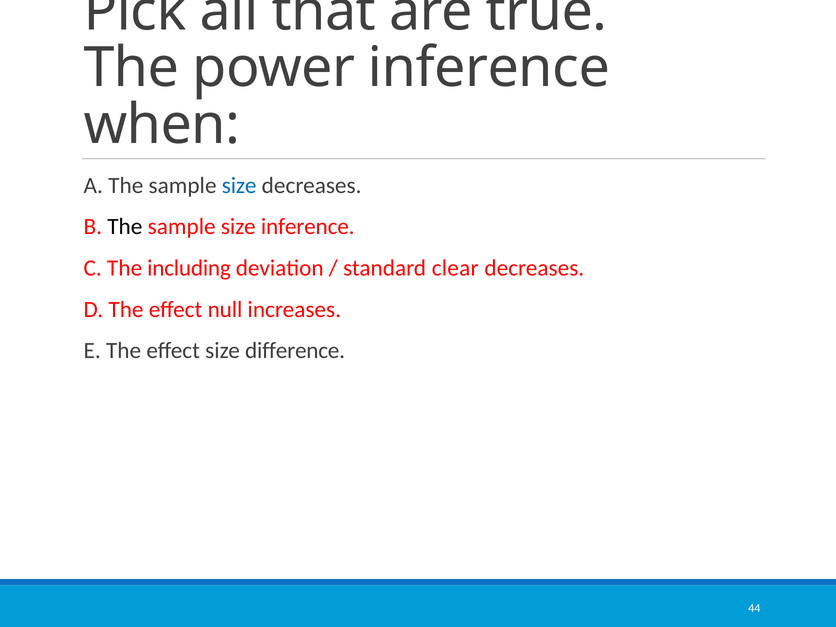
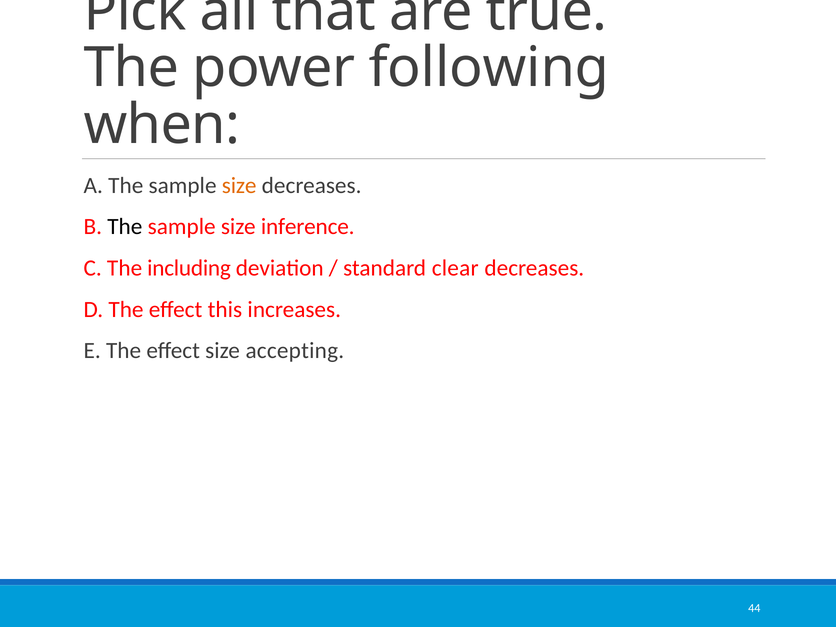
power inference: inference -> following
size at (239, 185) colour: blue -> orange
null: null -> this
difference: difference -> accepting
